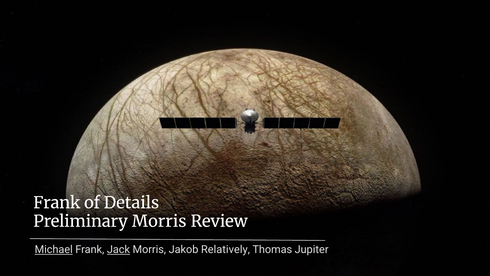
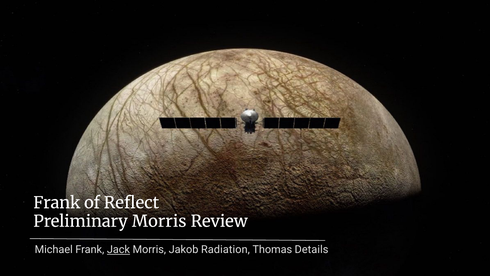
Details: Details -> Reflect
Michael underline: present -> none
Relatively: Relatively -> Radiation
Jupiter: Jupiter -> Details
